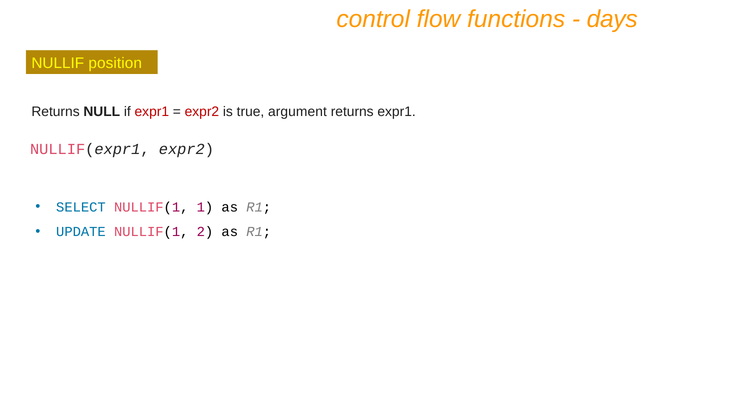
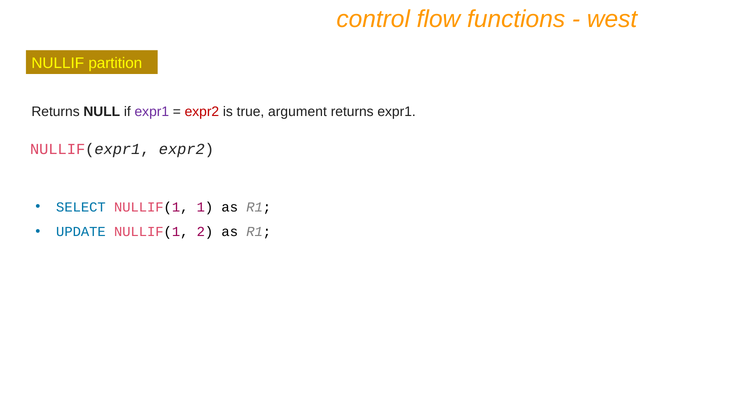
days: days -> west
position: position -> partition
expr1 at (152, 112) colour: red -> purple
